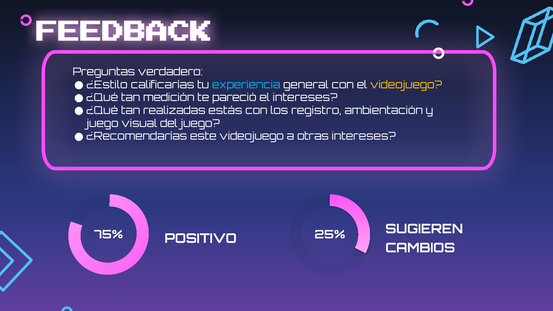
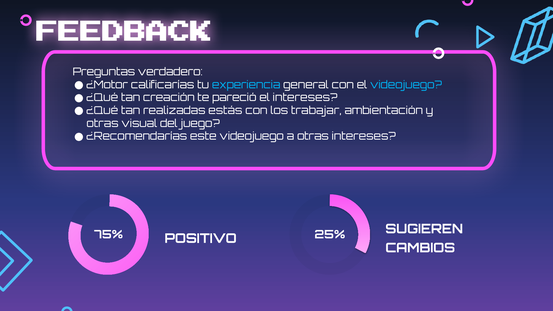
¿Estilo: ¿Estilo -> ¿Motor
videojuego at (406, 85) colour: yellow -> light blue
medición: medición -> creación
registro: registro -> trabajar
juego at (103, 124): juego -> otras
